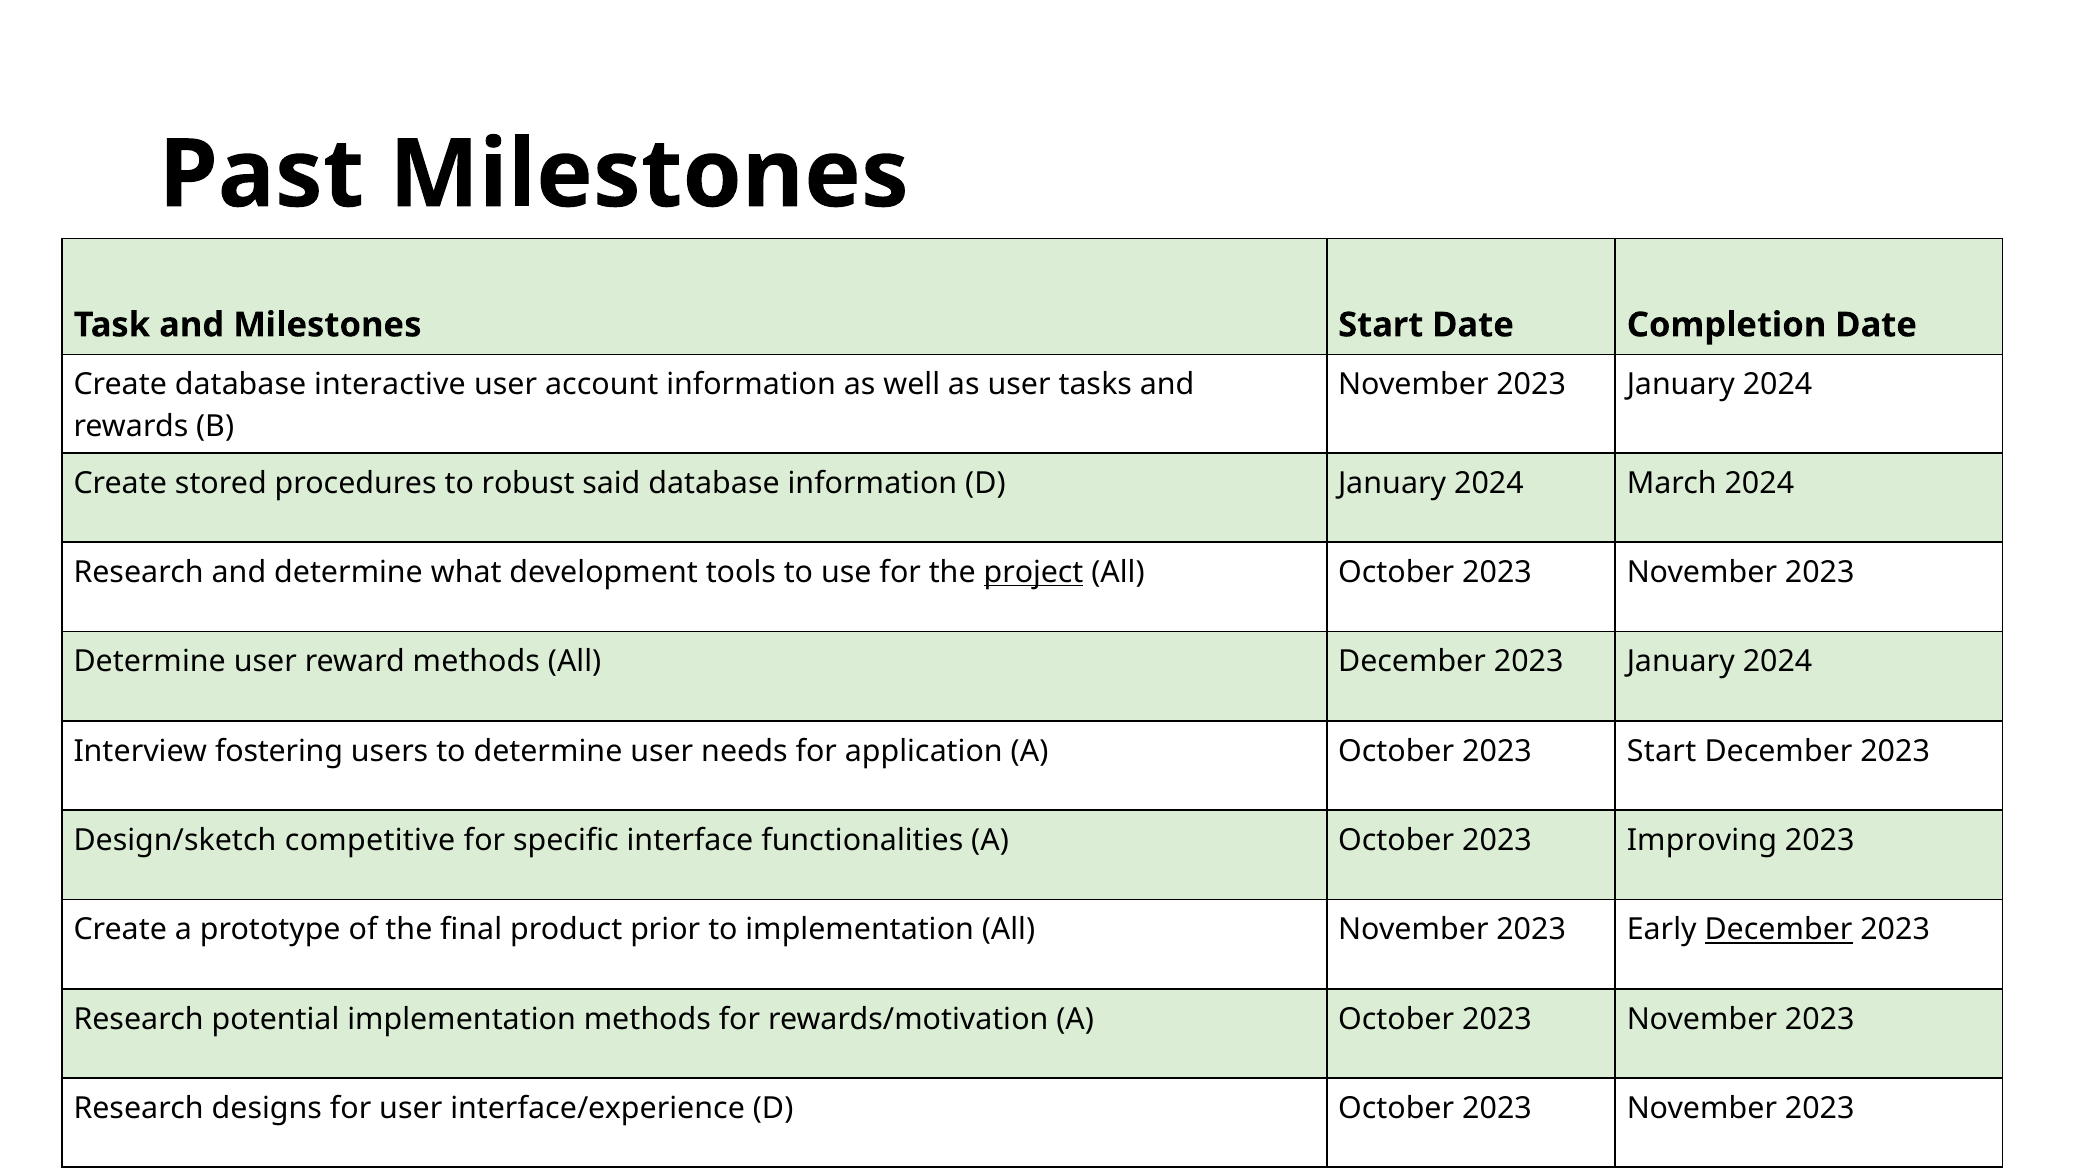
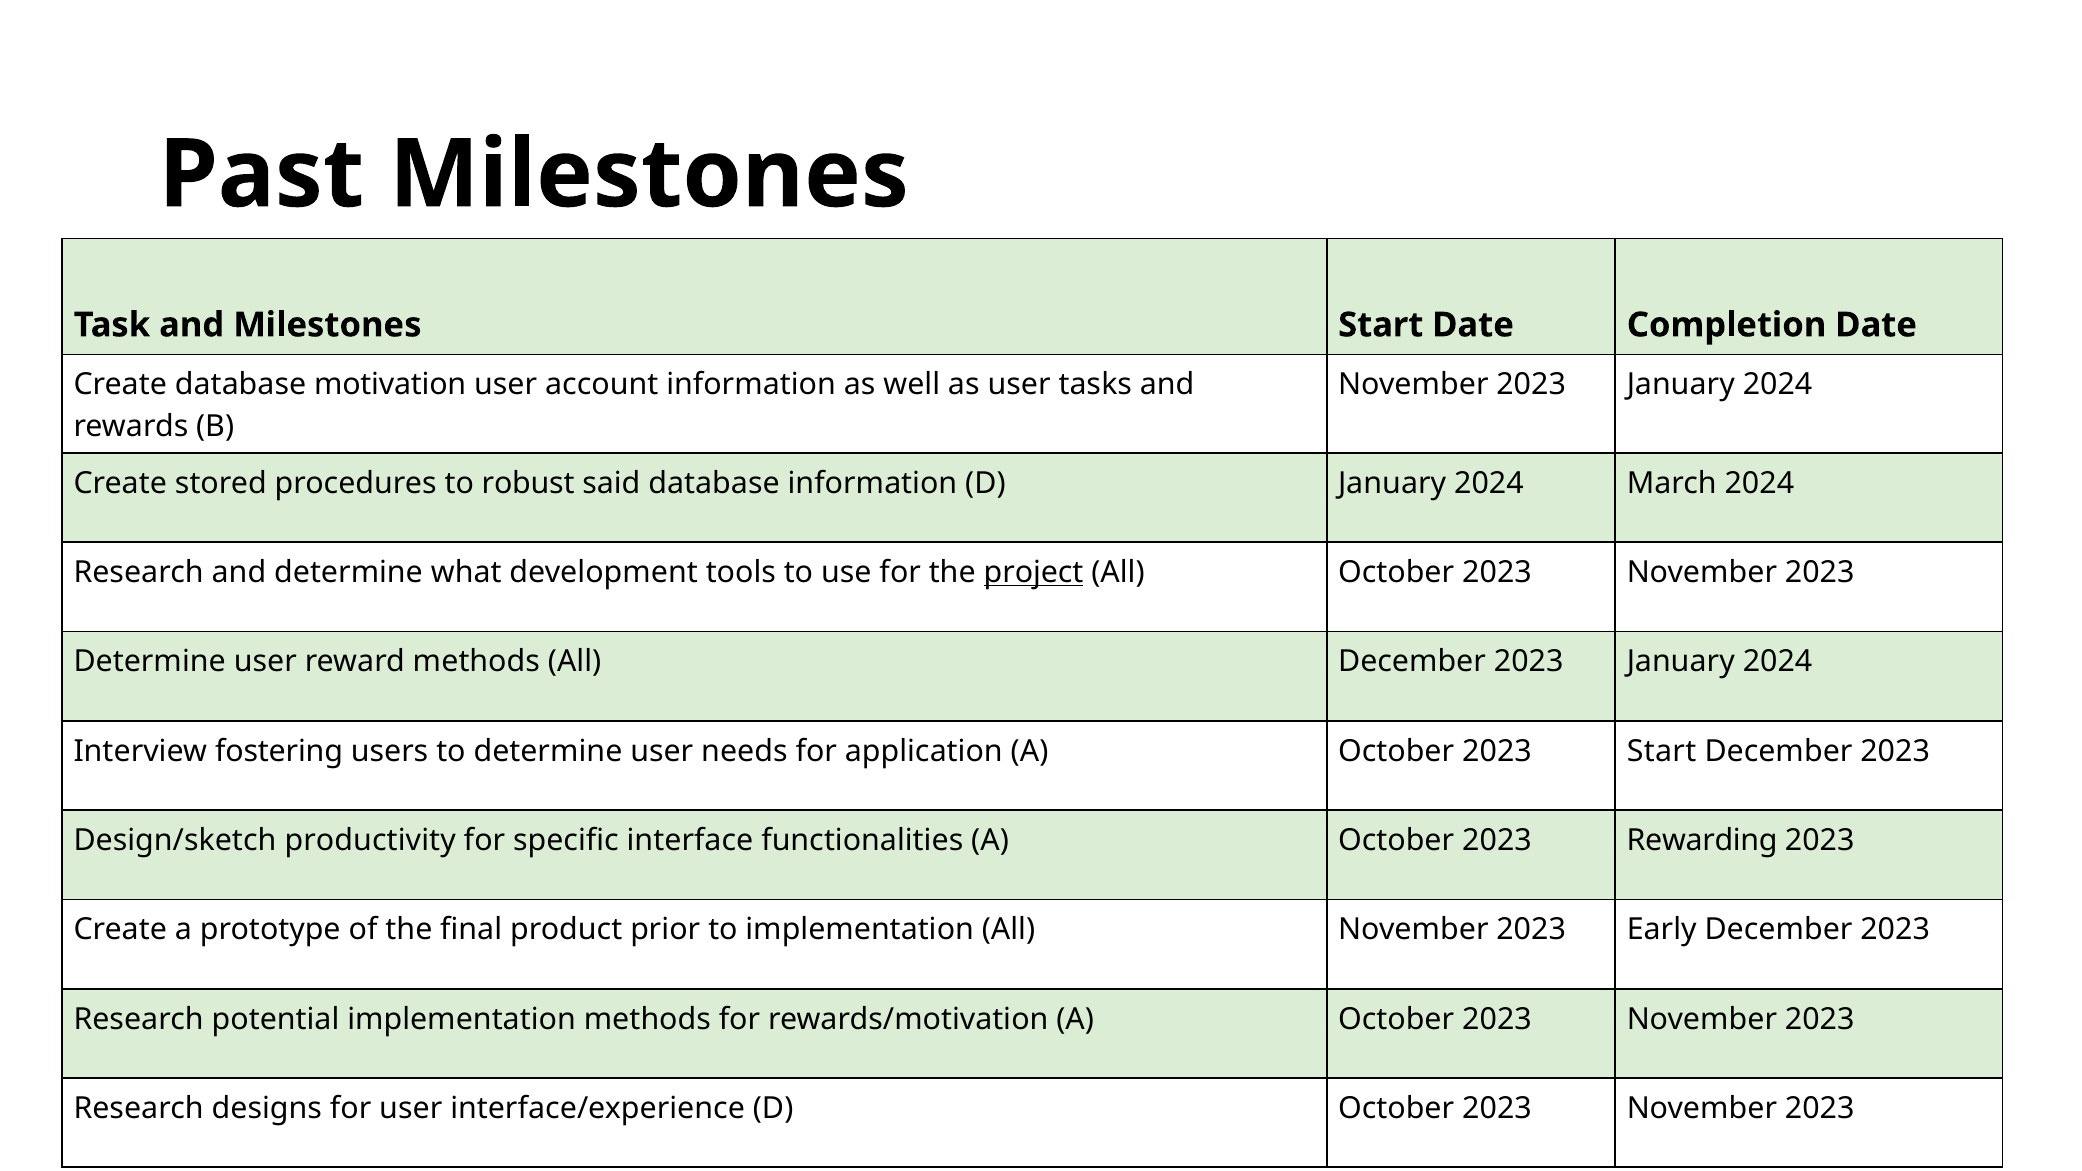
interactive: interactive -> motivation
competitive: competitive -> productivity
Improving: Improving -> Rewarding
December at (1779, 930) underline: present -> none
